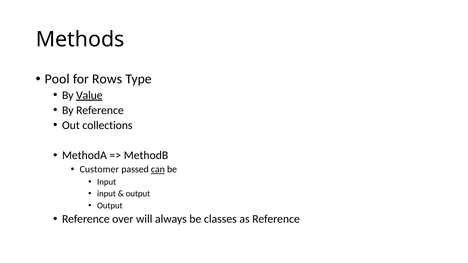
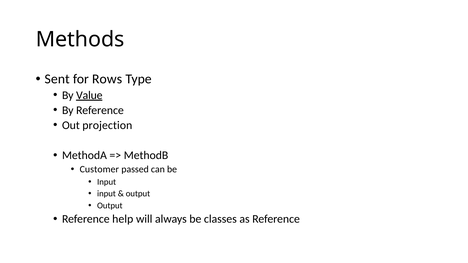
Pool: Pool -> Sent
collections: collections -> projection
can underline: present -> none
over: over -> help
